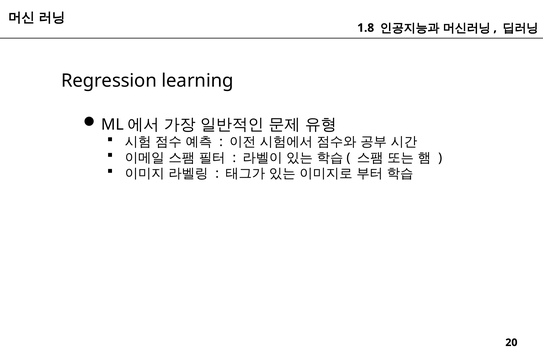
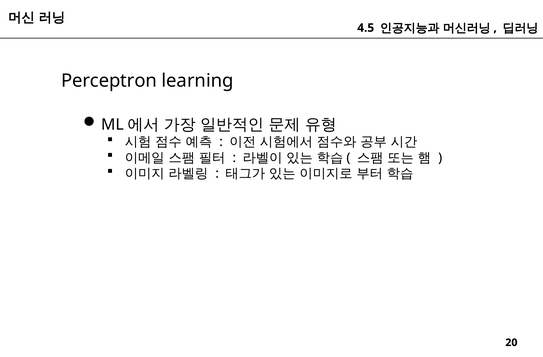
1.8: 1.8 -> 4.5
Regression: Regression -> Perceptron
